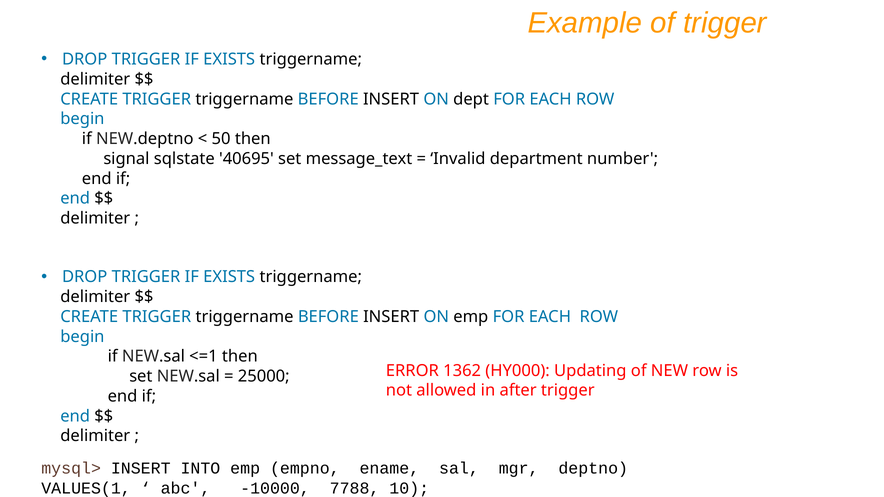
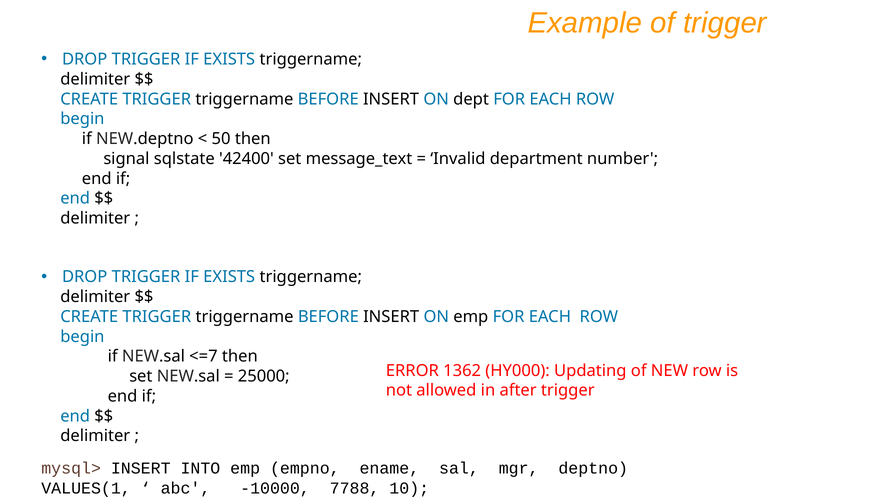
40695: 40695 -> 42400
<=1: <=1 -> <=7
